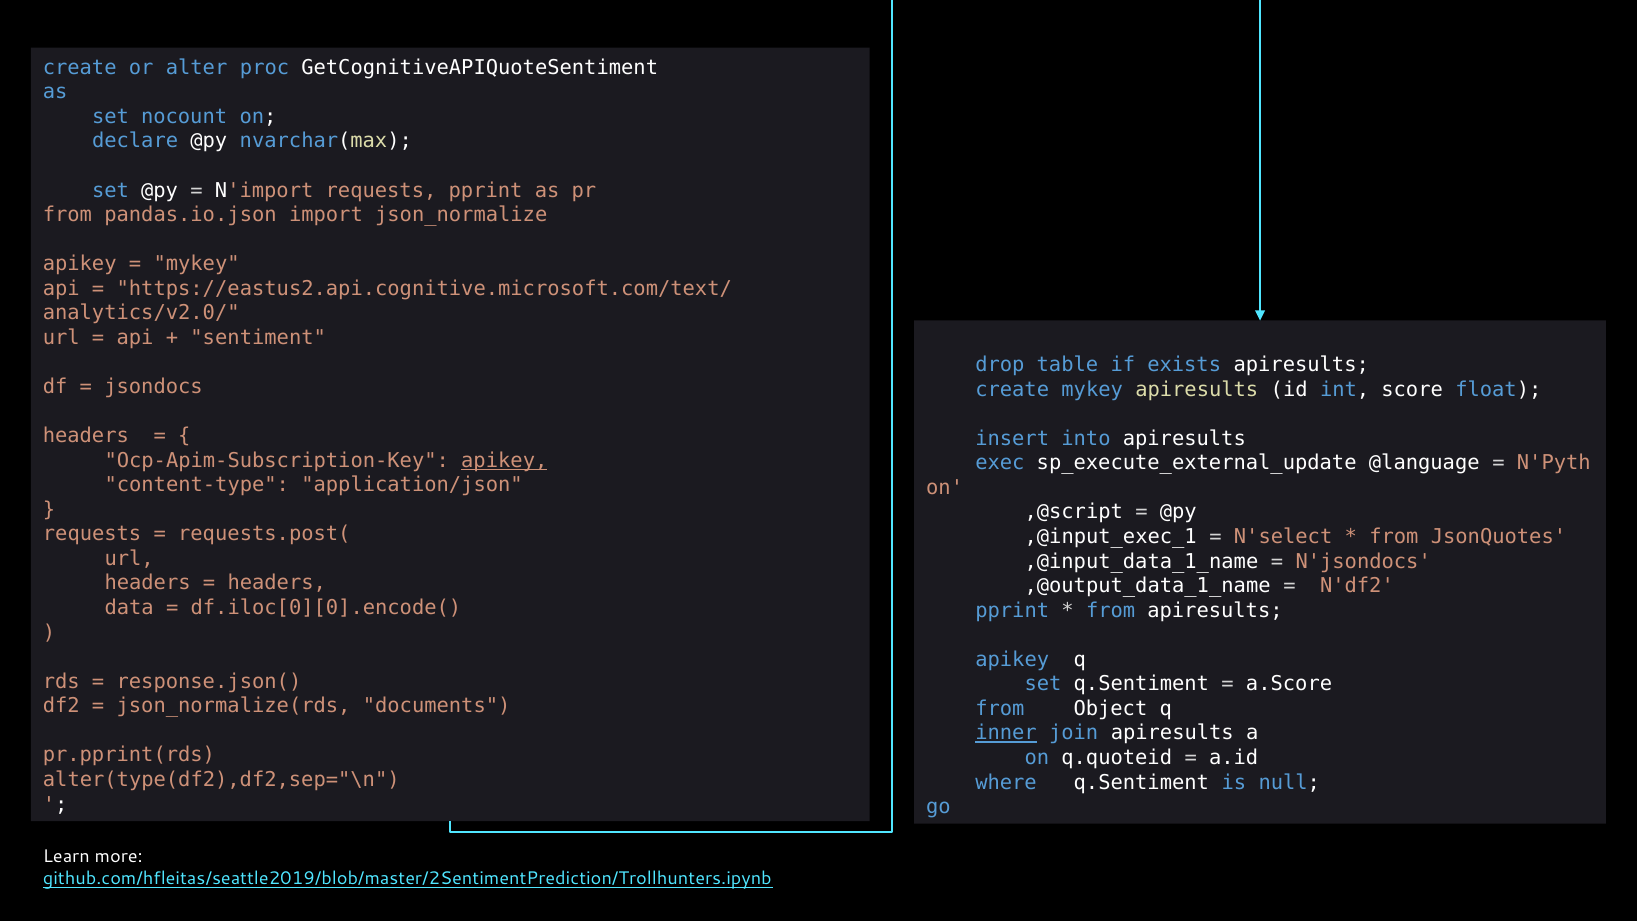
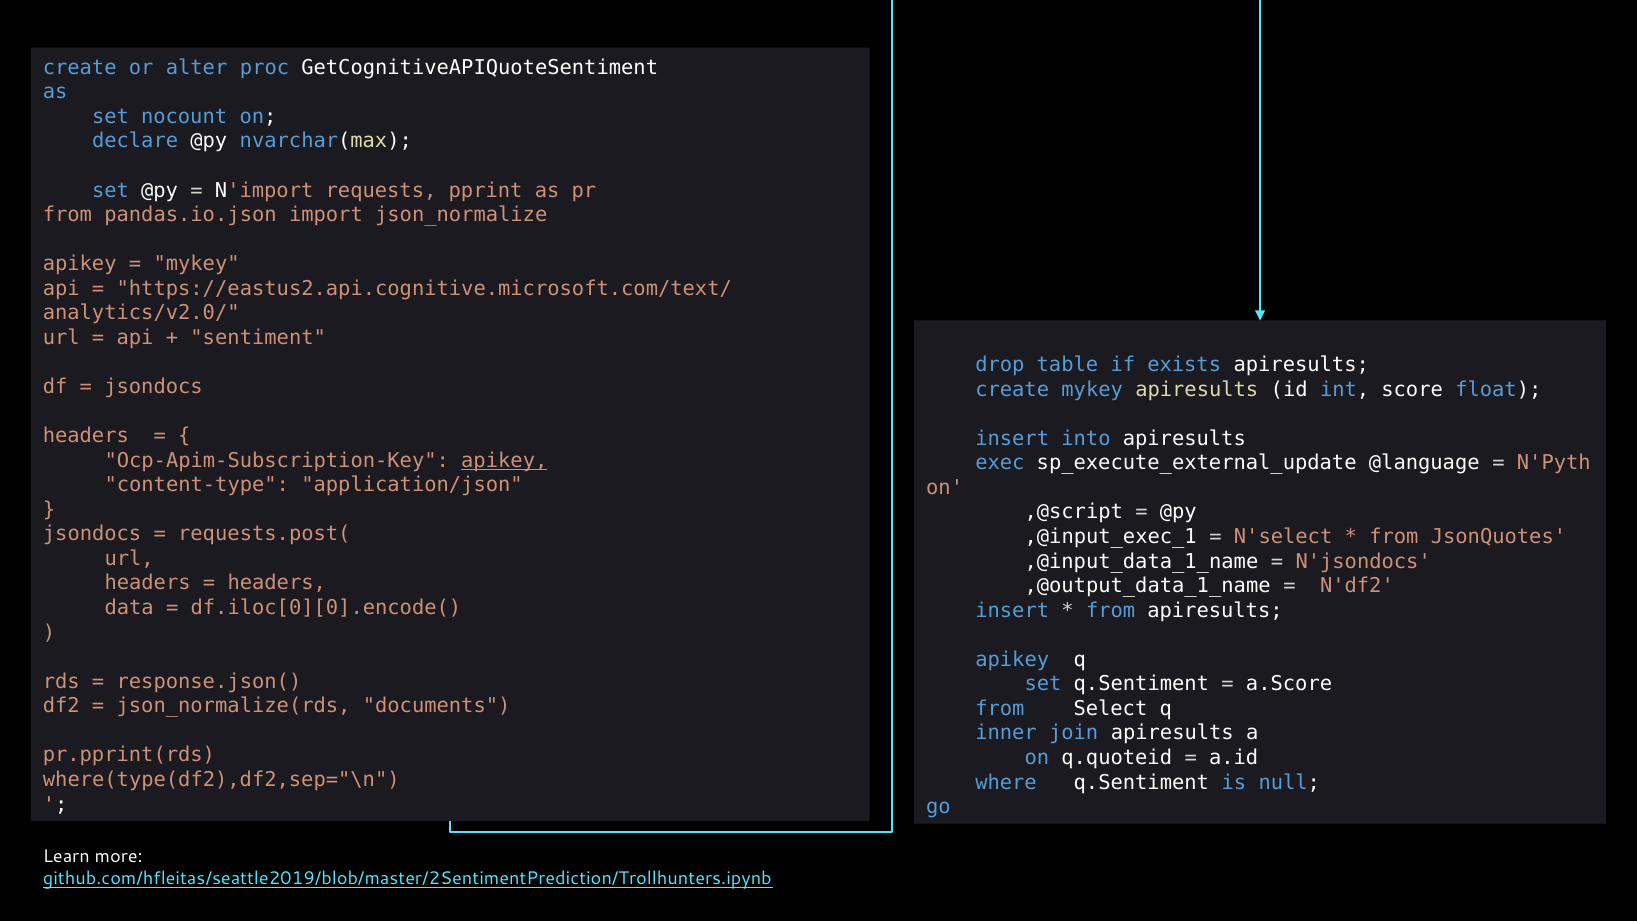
requests at (92, 534): requests -> jsondocs
pprint at (1012, 610): pprint -> insert
Object: Object -> Select
inner underline: present -> none
alter(type(df2),df2,sep="\n: alter(type(df2),df2,sep="\n -> where(type(df2),df2,sep="\n
